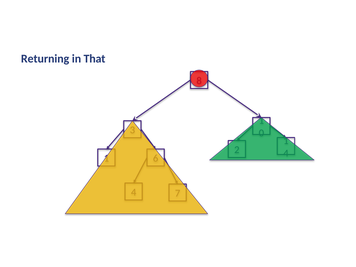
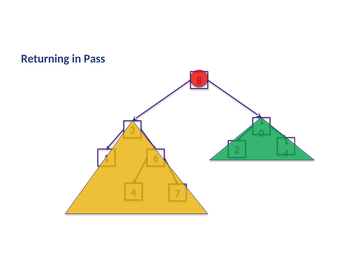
That: That -> Pass
